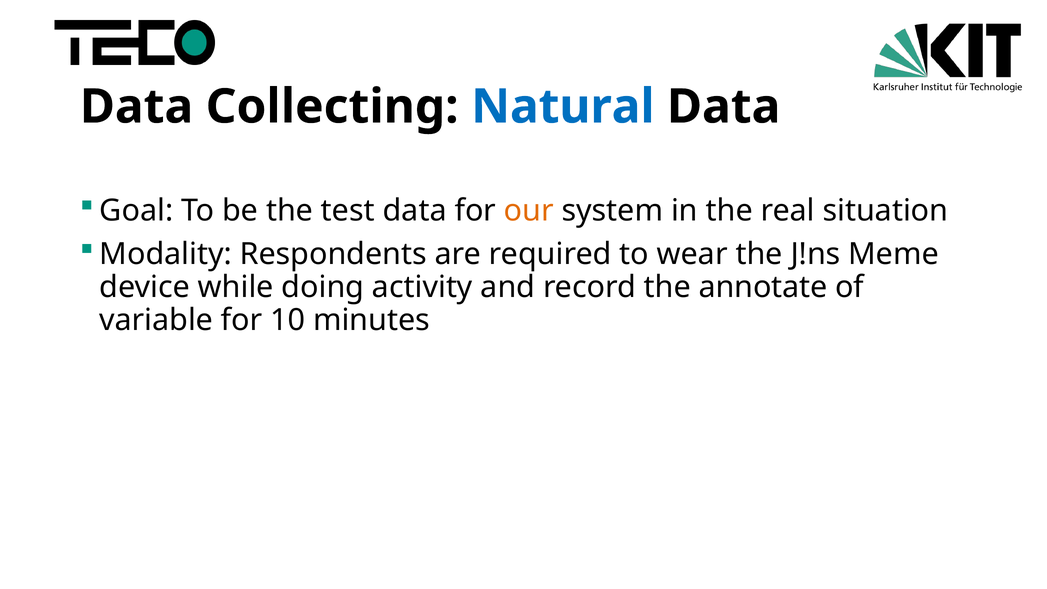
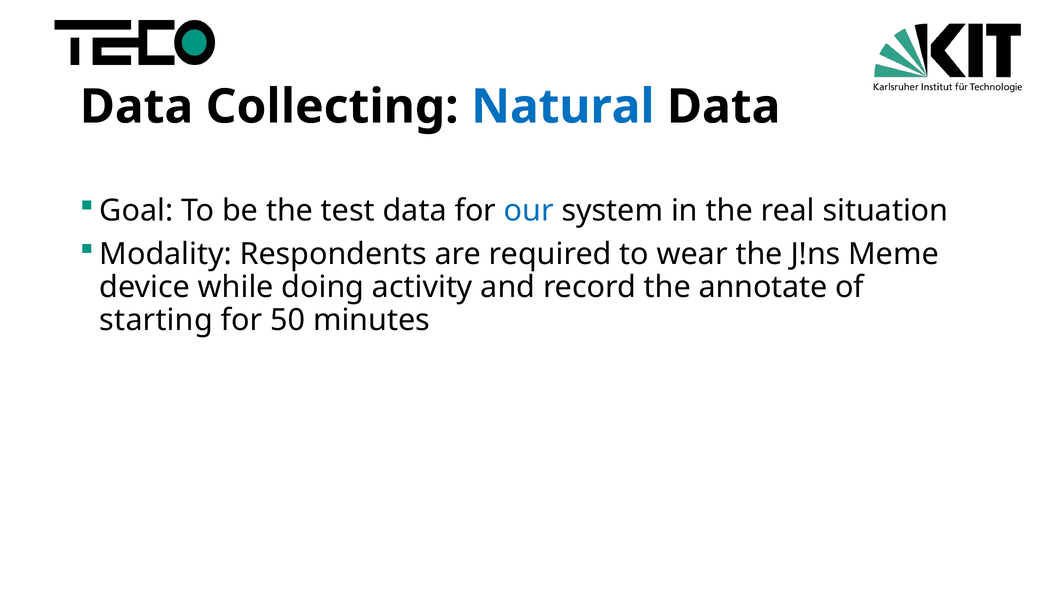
our colour: orange -> blue
variable: variable -> starting
10: 10 -> 50
